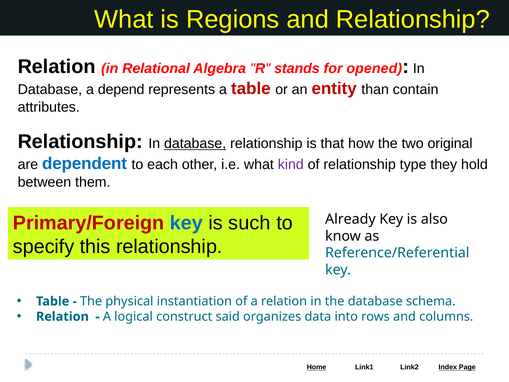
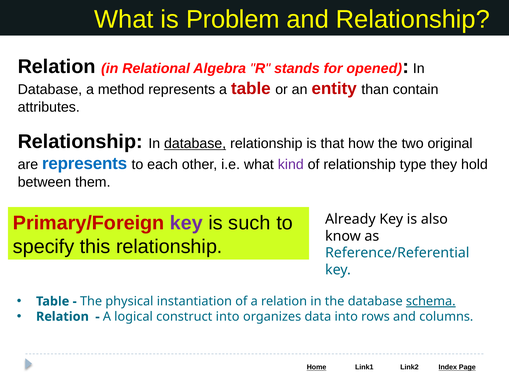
Regions: Regions -> Problem
depend: depend -> method
are dependent: dependent -> represents
key at (186, 223) colour: blue -> purple
schema underline: none -> present
construct said: said -> into
